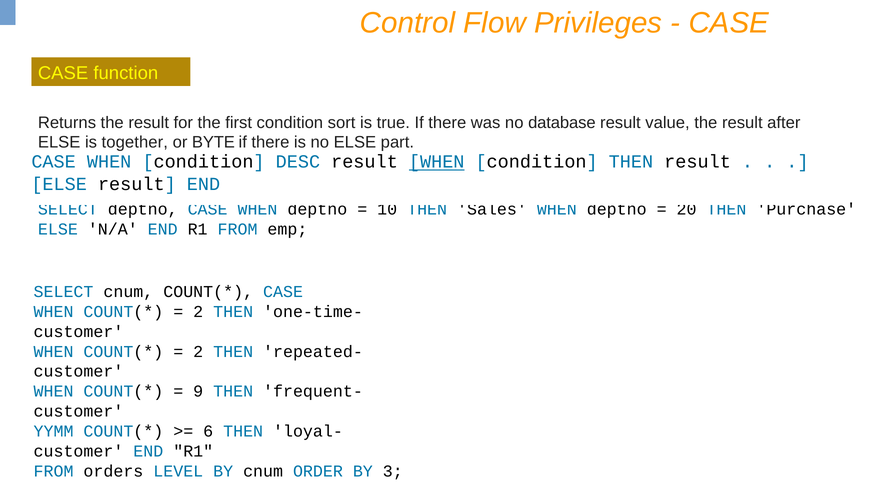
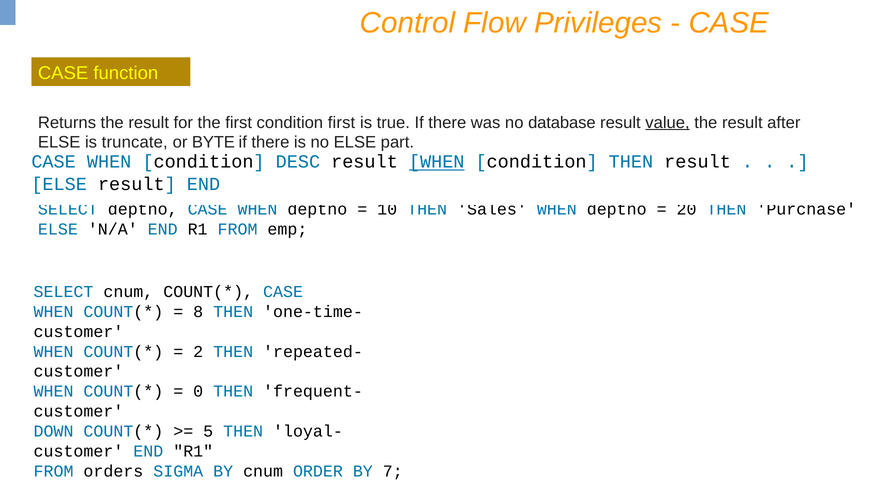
condition sort: sort -> first
value underline: none -> present
together: together -> truncate
2 at (198, 312): 2 -> 8
9: 9 -> 0
YYMM: YYMM -> DOWN
6: 6 -> 5
LEVEL: LEVEL -> SIGMA
3: 3 -> 7
